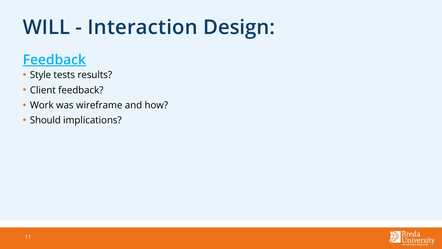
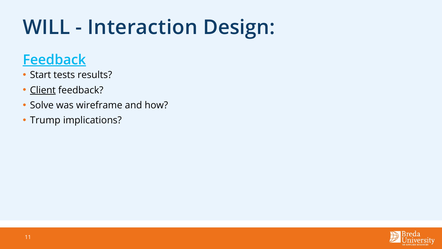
Style: Style -> Start
Client underline: none -> present
Work: Work -> Solve
Should: Should -> Trump
